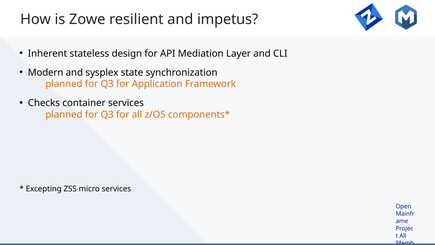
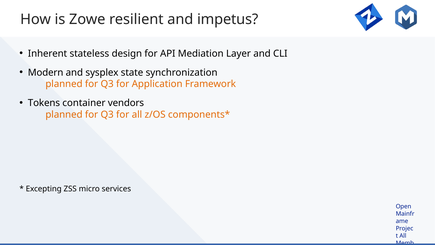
Checks: Checks -> Tokens
container services: services -> vendors
